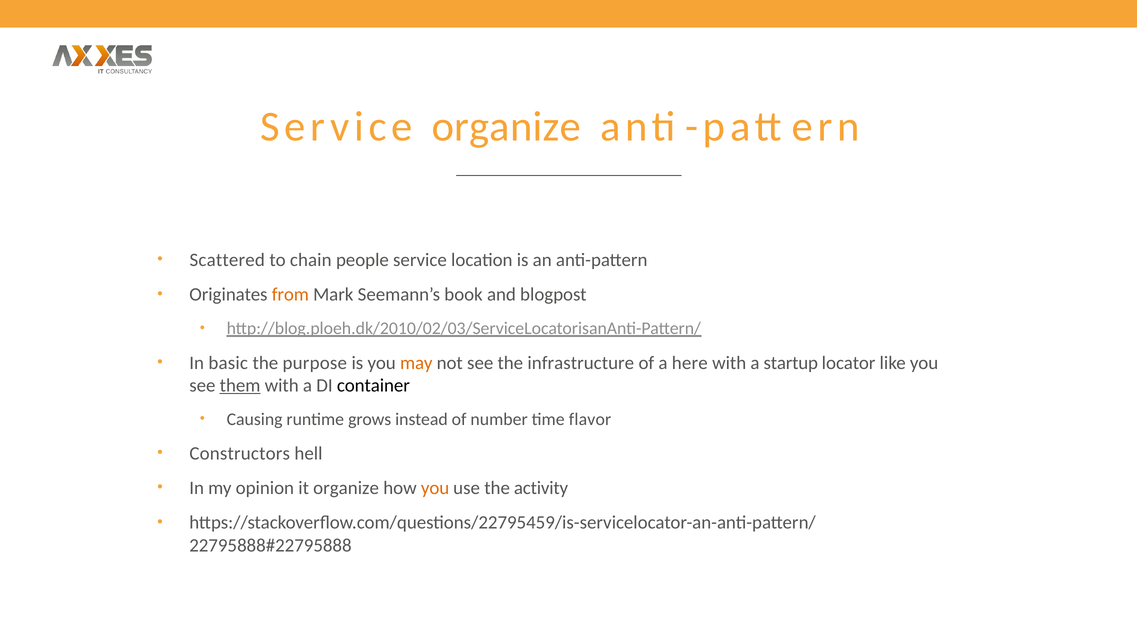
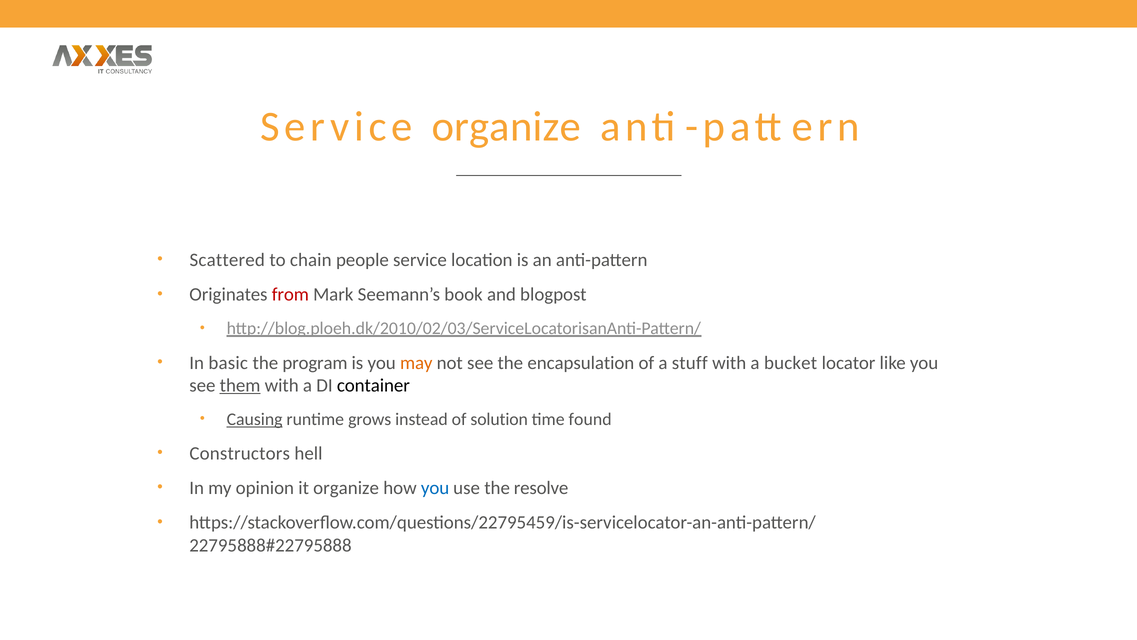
from colour: orange -> red
purpose: purpose -> program
infrastructure: infrastructure -> encapsulation
here: here -> stuff
startup: startup -> bucket
Causing underline: none -> present
number: number -> solution
flavor: flavor -> found
you at (435, 488) colour: orange -> blue
activity: activity -> resolve
